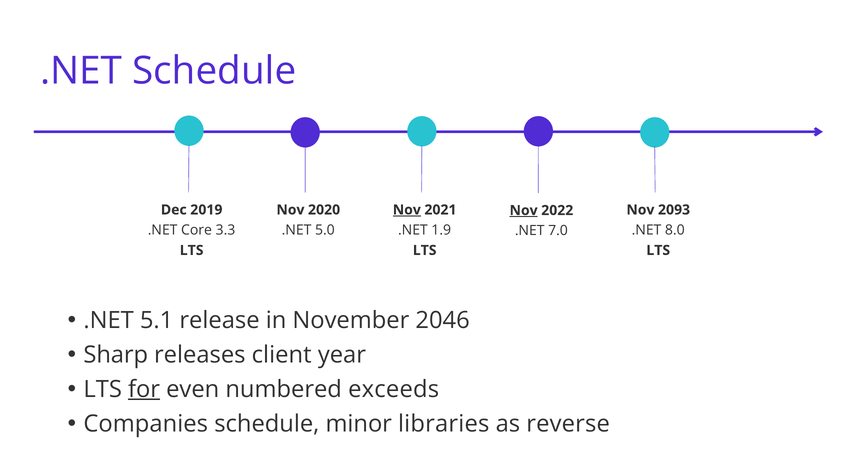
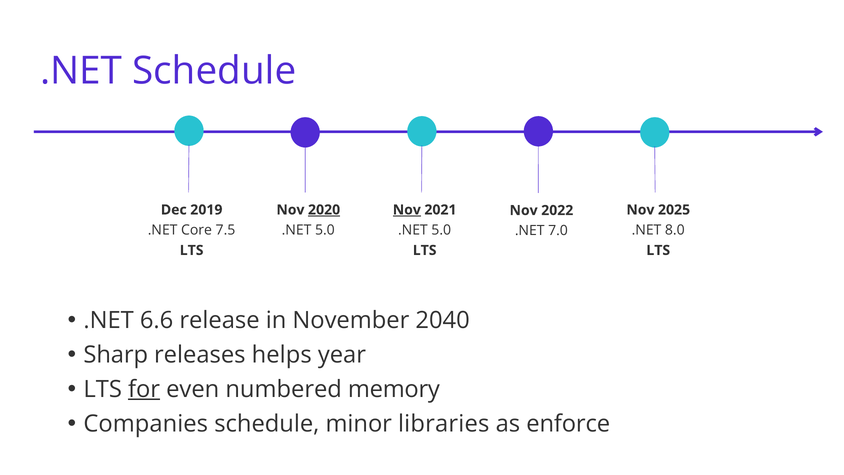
2020 underline: none -> present
2093: 2093 -> 2025
Nov at (524, 210) underline: present -> none
3.3: 3.3 -> 7.5
1.9 at (441, 230): 1.9 -> 5.0
5.1: 5.1 -> 6.6
2046: 2046 -> 2040
client: client -> helps
exceeds: exceeds -> memory
reverse: reverse -> enforce
